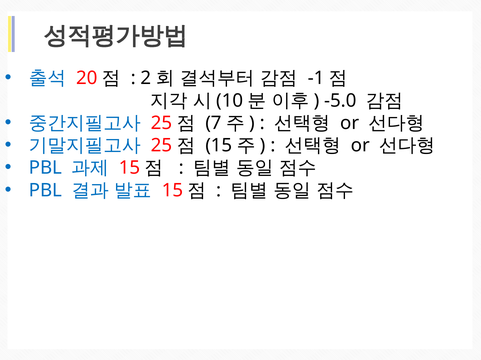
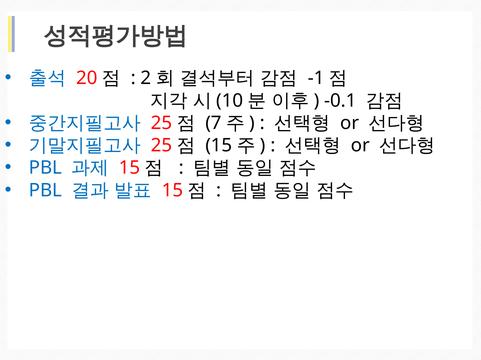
-5.0: -5.0 -> -0.1
